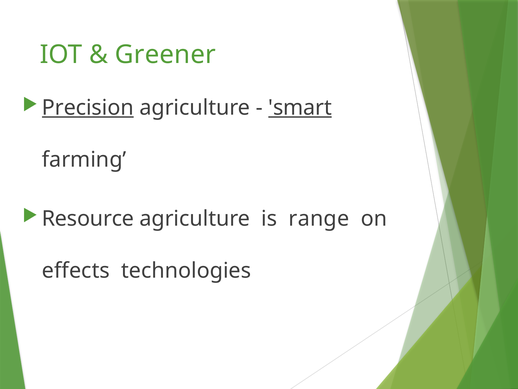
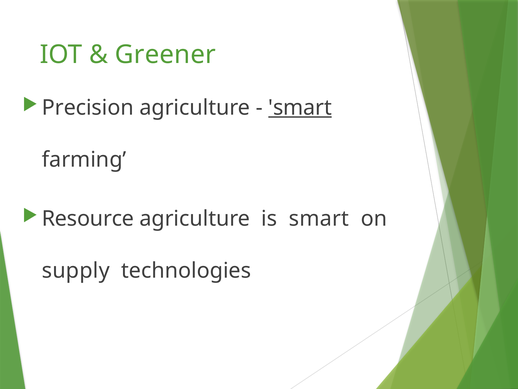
Precision underline: present -> none
is range: range -> smart
effects: effects -> supply
